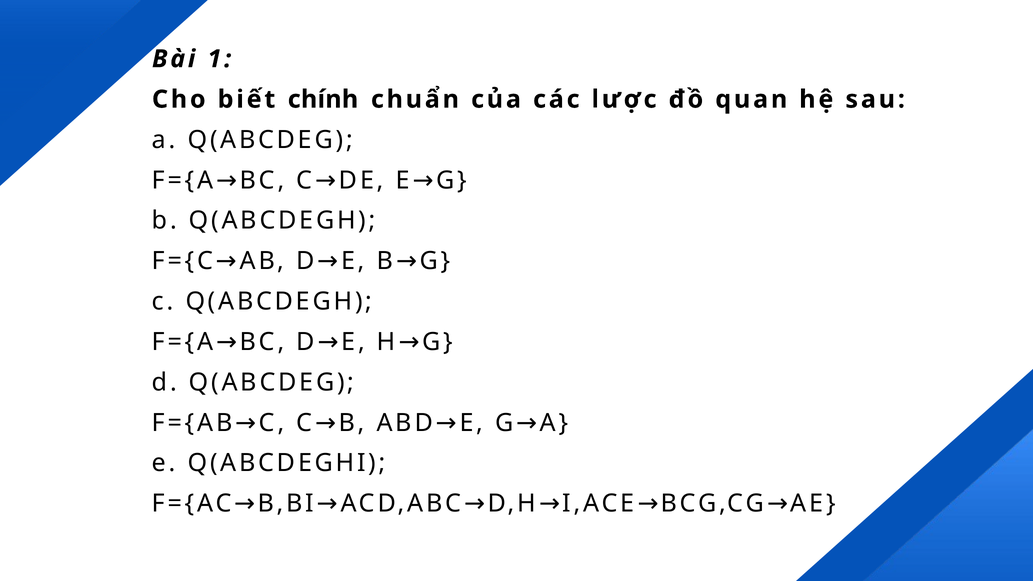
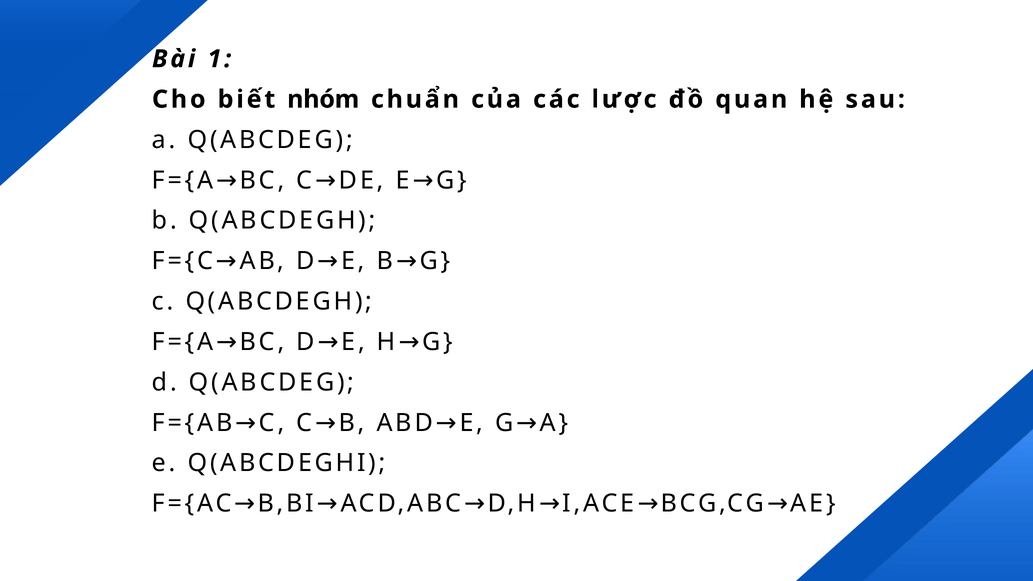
chính: chính -> nhóm
